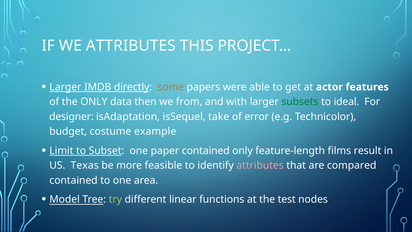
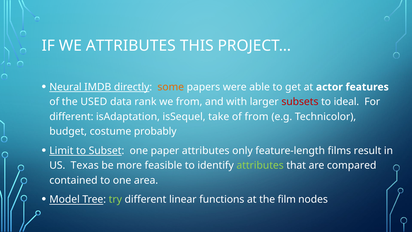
Larger at (65, 87): Larger -> Neural
the ONLY: ONLY -> USED
then: then -> rank
subsets colour: green -> red
designer at (71, 117): designer -> different
of error: error -> from
example: example -> probably
paper contained: contained -> attributes
attributes at (260, 165) colour: pink -> light green
test: test -> film
